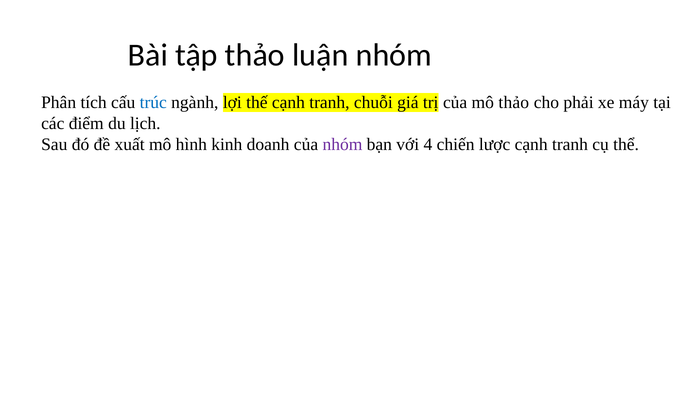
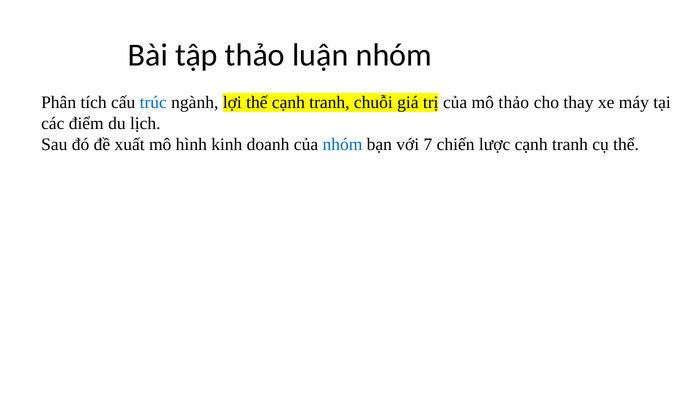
phải: phải -> thay
nhóm at (342, 145) colour: purple -> blue
4: 4 -> 7
